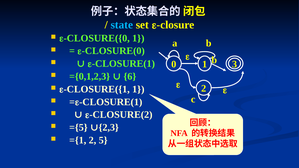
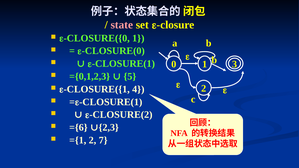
state colour: light blue -> pink
6: 6 -> 5
1 at (138, 89): 1 -> 4
={5: ={5 -> ={6
5: 5 -> 7
